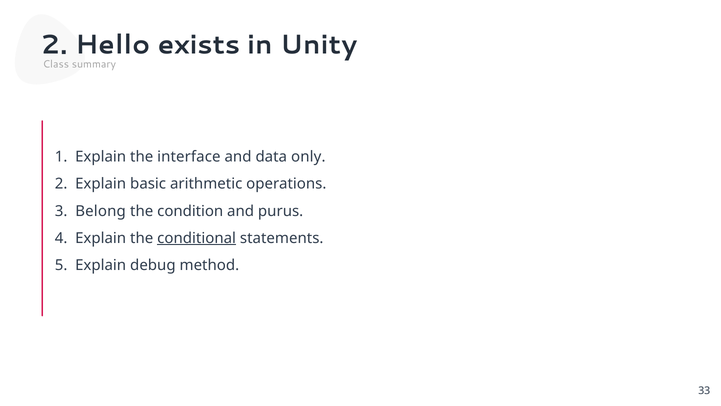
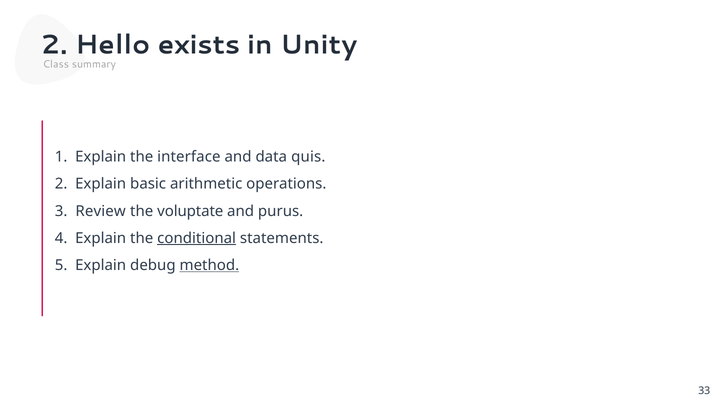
only: only -> quis
Belong: Belong -> Review
condition: condition -> voluptate
method underline: none -> present
